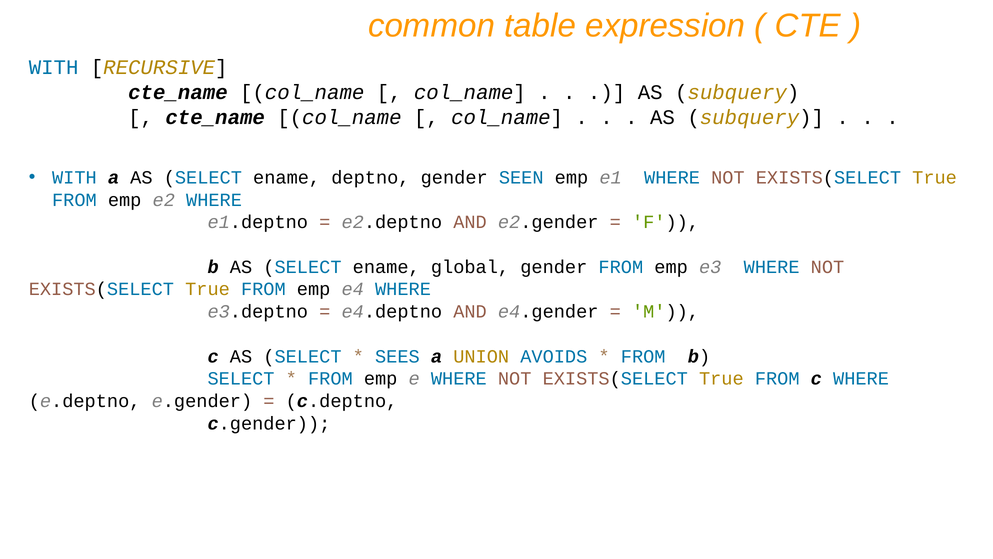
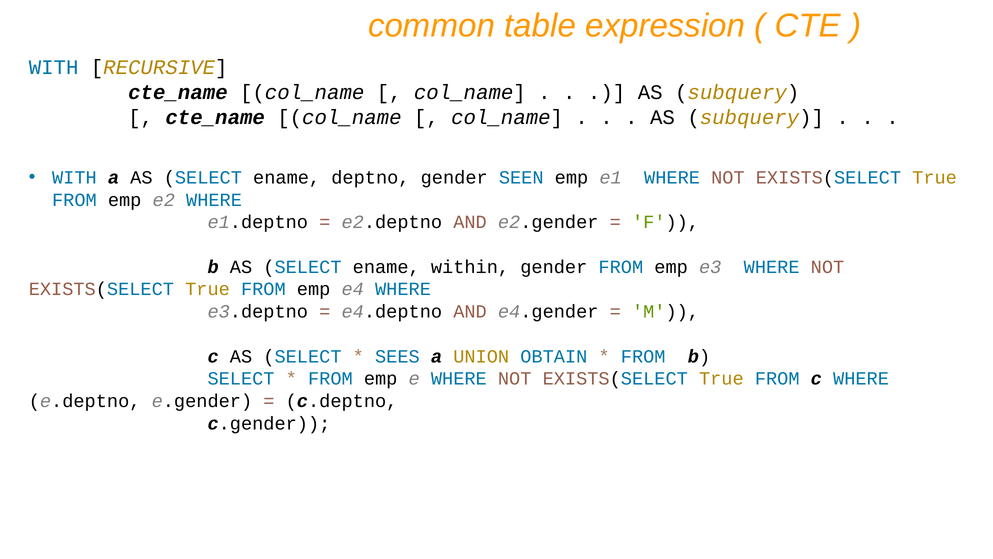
global: global -> within
AVOIDS: AVOIDS -> OBTAIN
